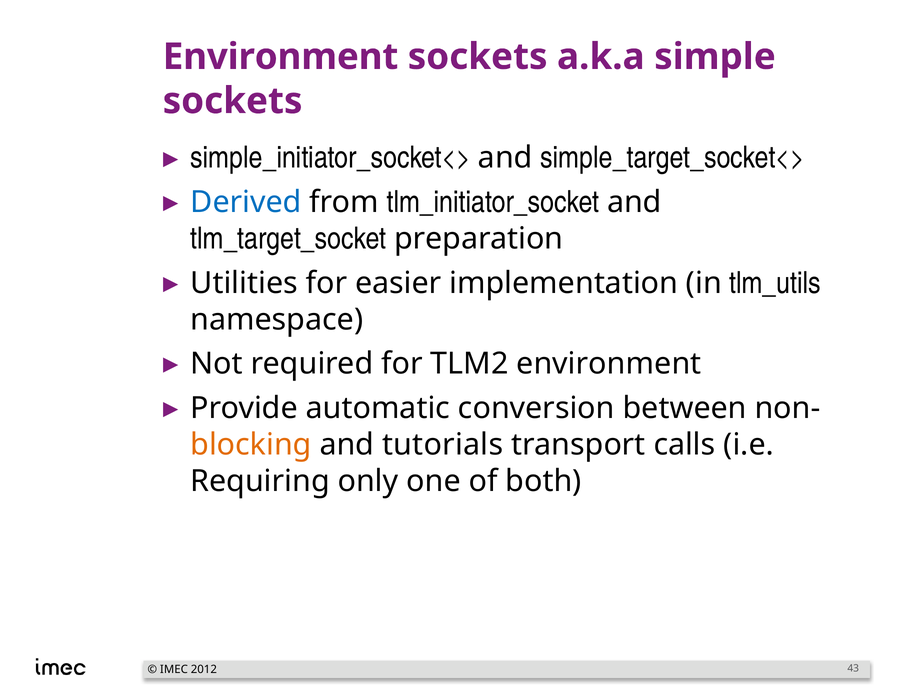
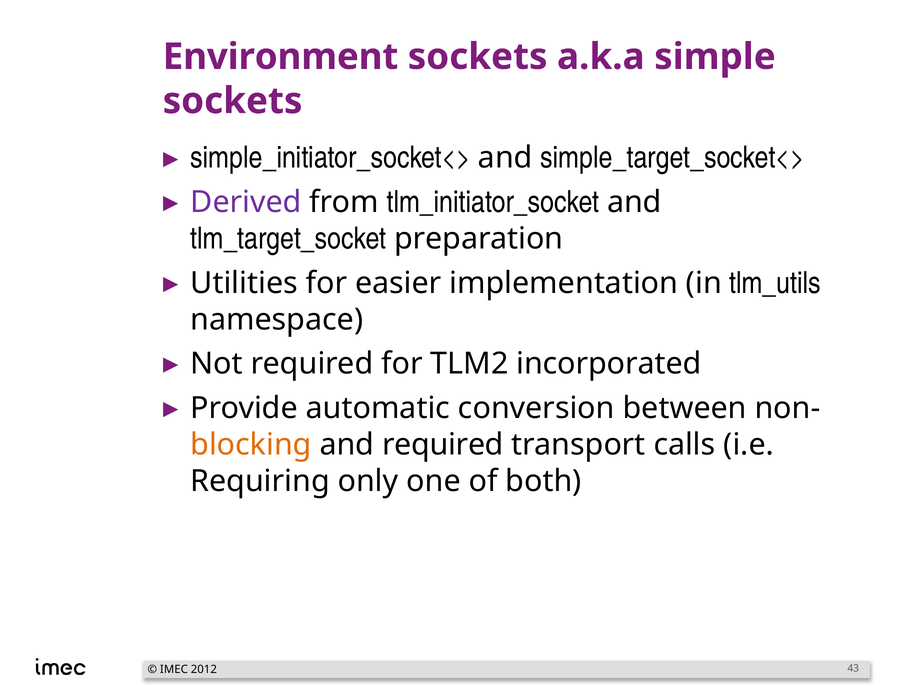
Derived colour: blue -> purple
TLM2 environment: environment -> incorporated
and tutorials: tutorials -> required
